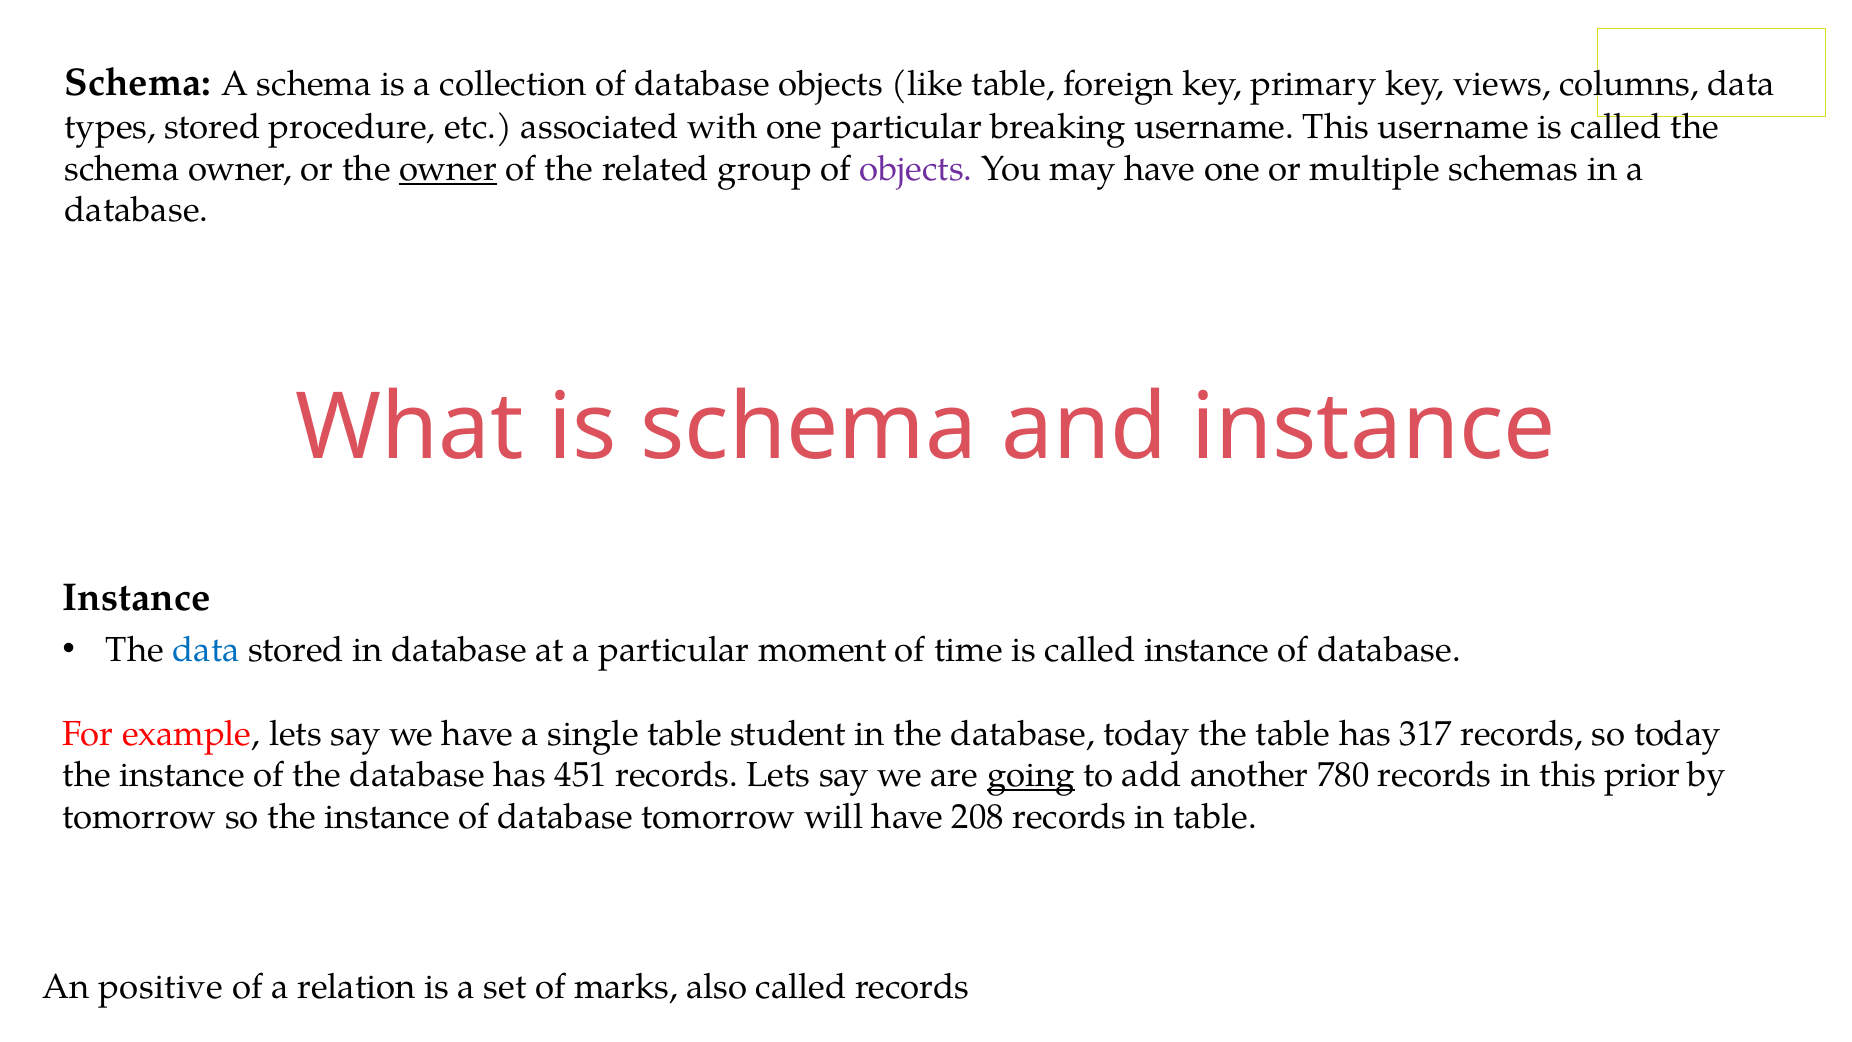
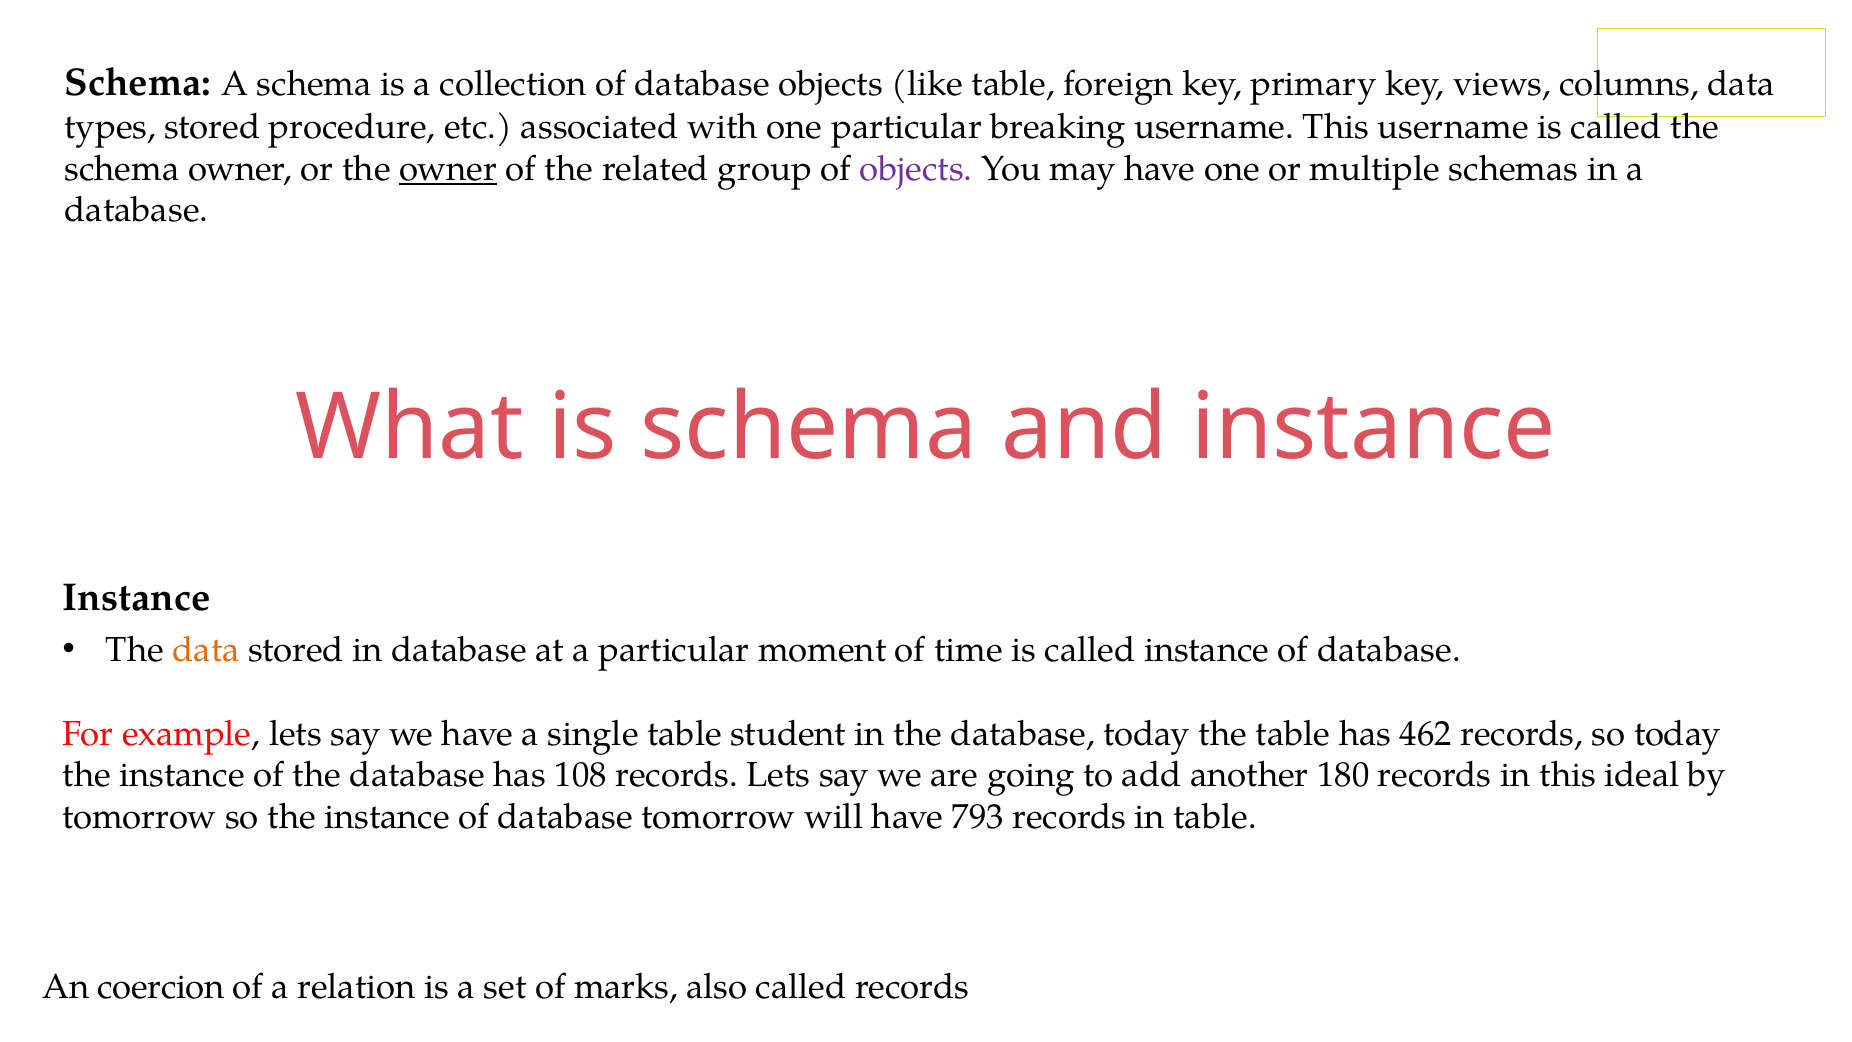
data at (206, 650) colour: blue -> orange
317: 317 -> 462
451: 451 -> 108
going underline: present -> none
780: 780 -> 180
prior: prior -> ideal
208: 208 -> 793
positive: positive -> coercion
